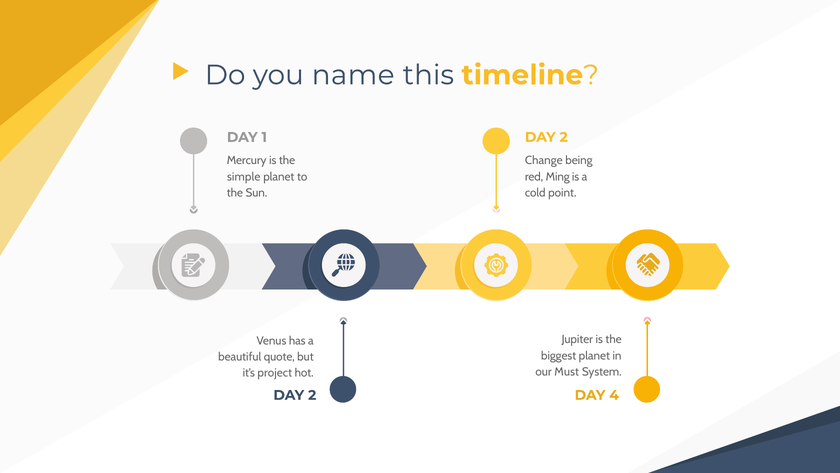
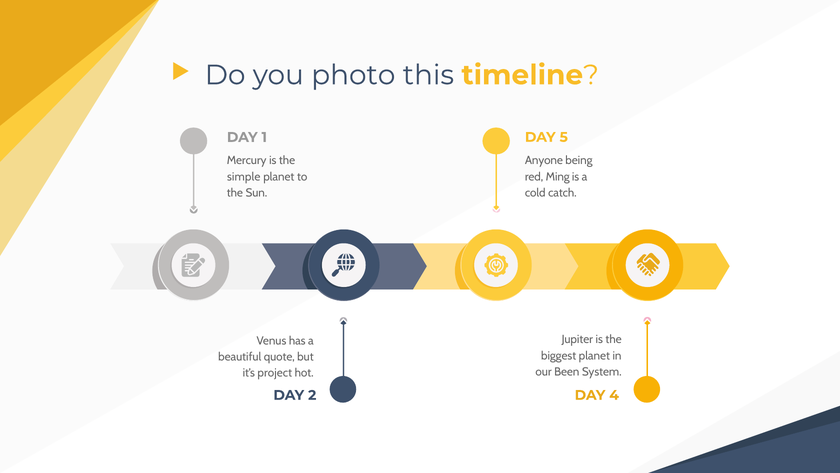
name: name -> photo
2 at (564, 137): 2 -> 5
Change: Change -> Anyone
point: point -> catch
Must: Must -> Been
